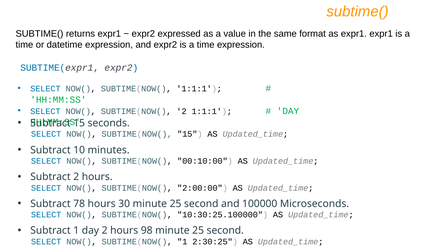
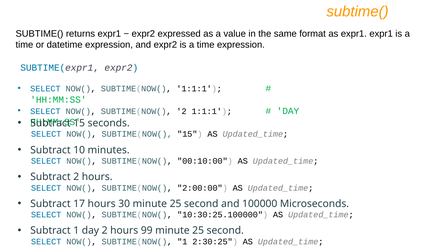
78: 78 -> 17
98: 98 -> 99
